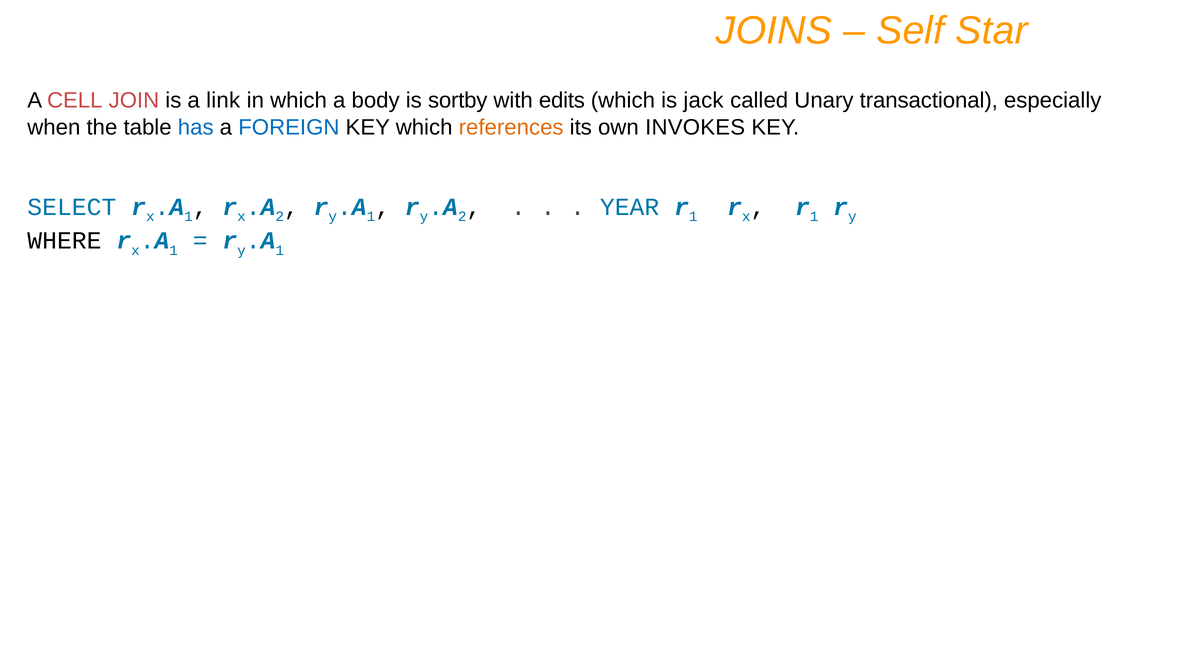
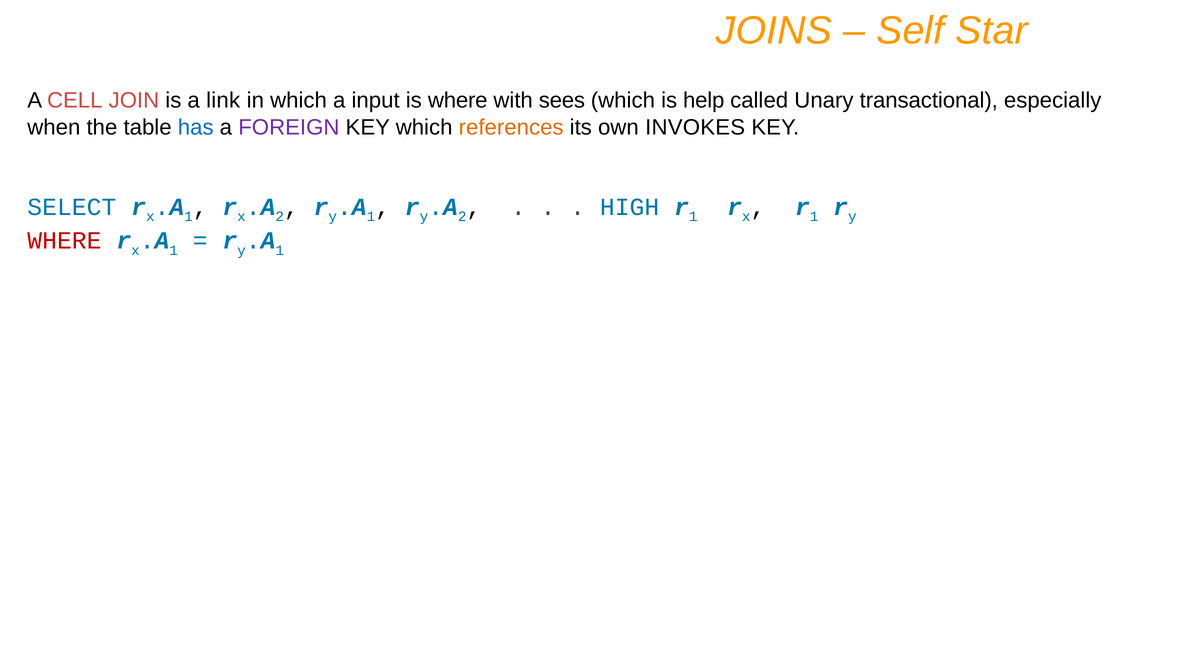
body: body -> input
is sortby: sortby -> where
edits: edits -> sees
jack: jack -> help
FOREIGN colour: blue -> purple
YEAR: YEAR -> HIGH
WHERE at (64, 241) colour: black -> red
